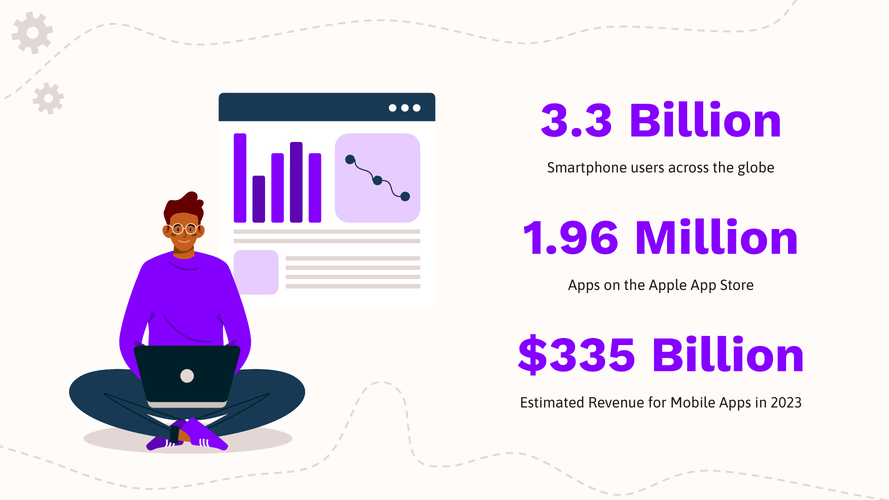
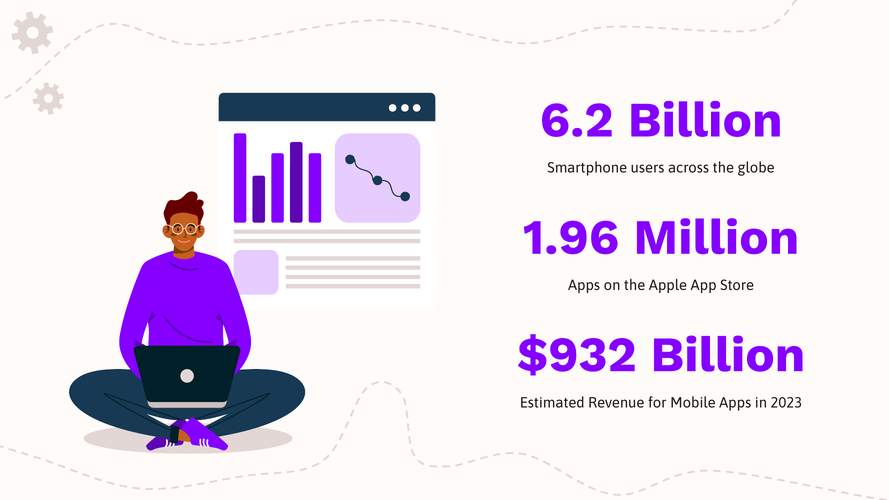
3.3: 3.3 -> 6.2
$335: $335 -> $932
